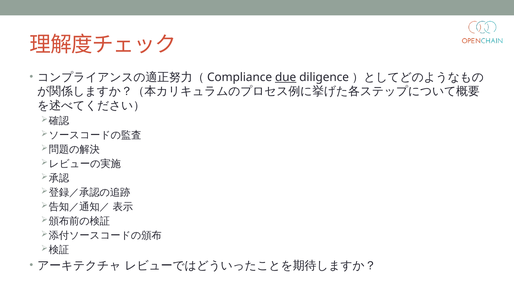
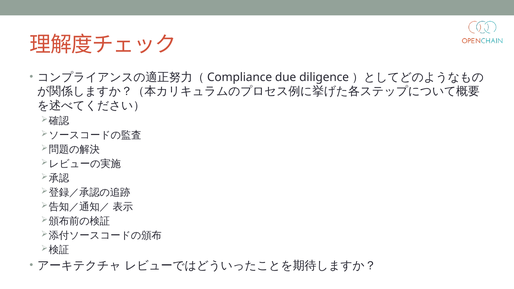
due underline: present -> none
